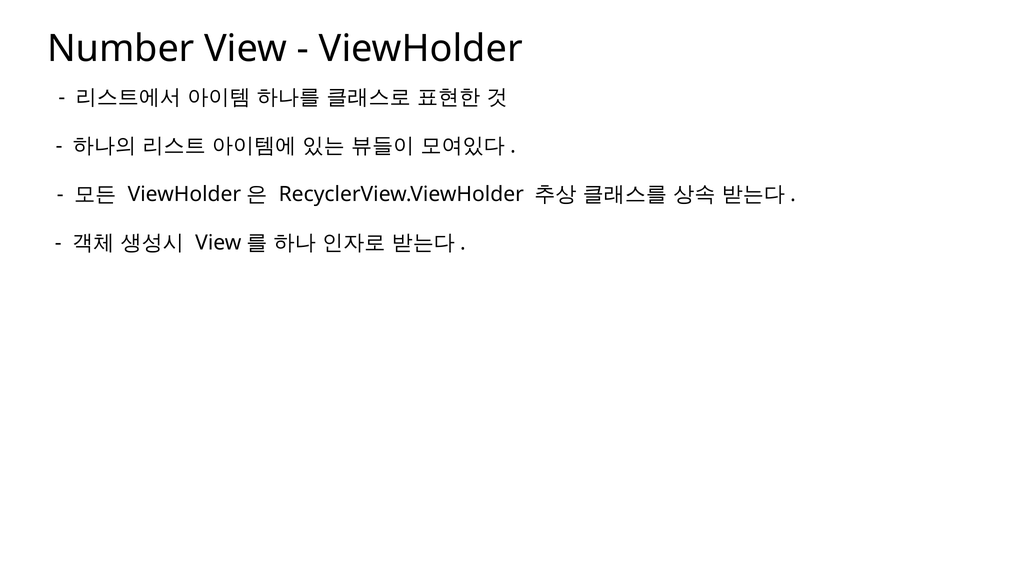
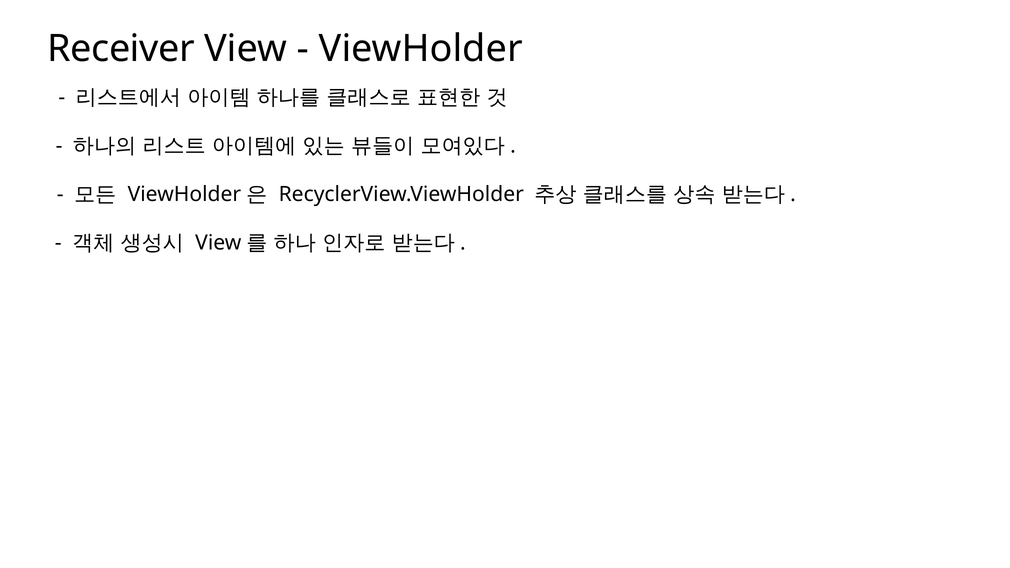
Number: Number -> Receiver
